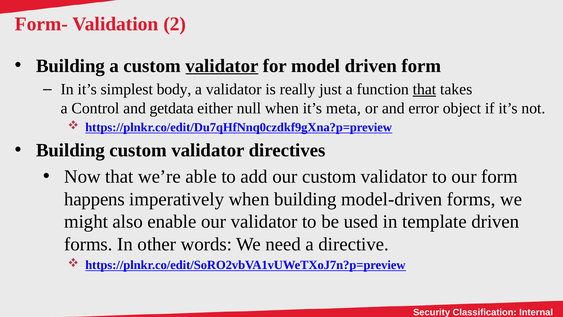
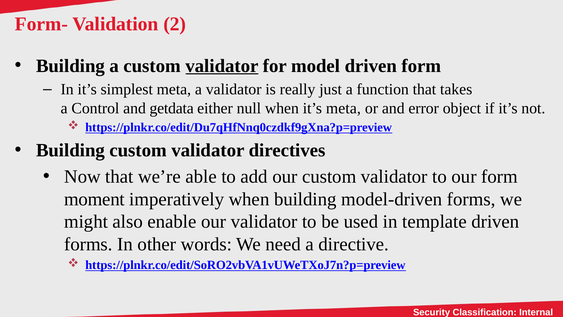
simplest body: body -> meta
that at (424, 89) underline: present -> none
happens: happens -> moment
